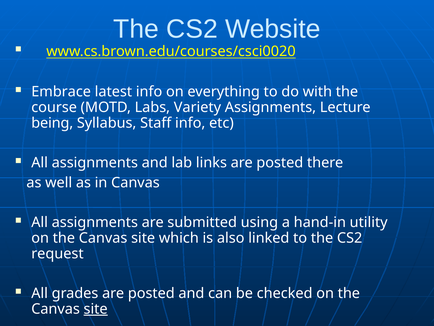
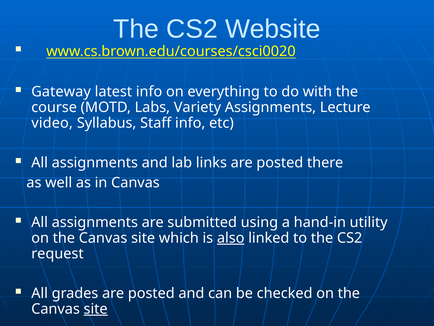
Embrace: Embrace -> Gateway
being: being -> video
also underline: none -> present
